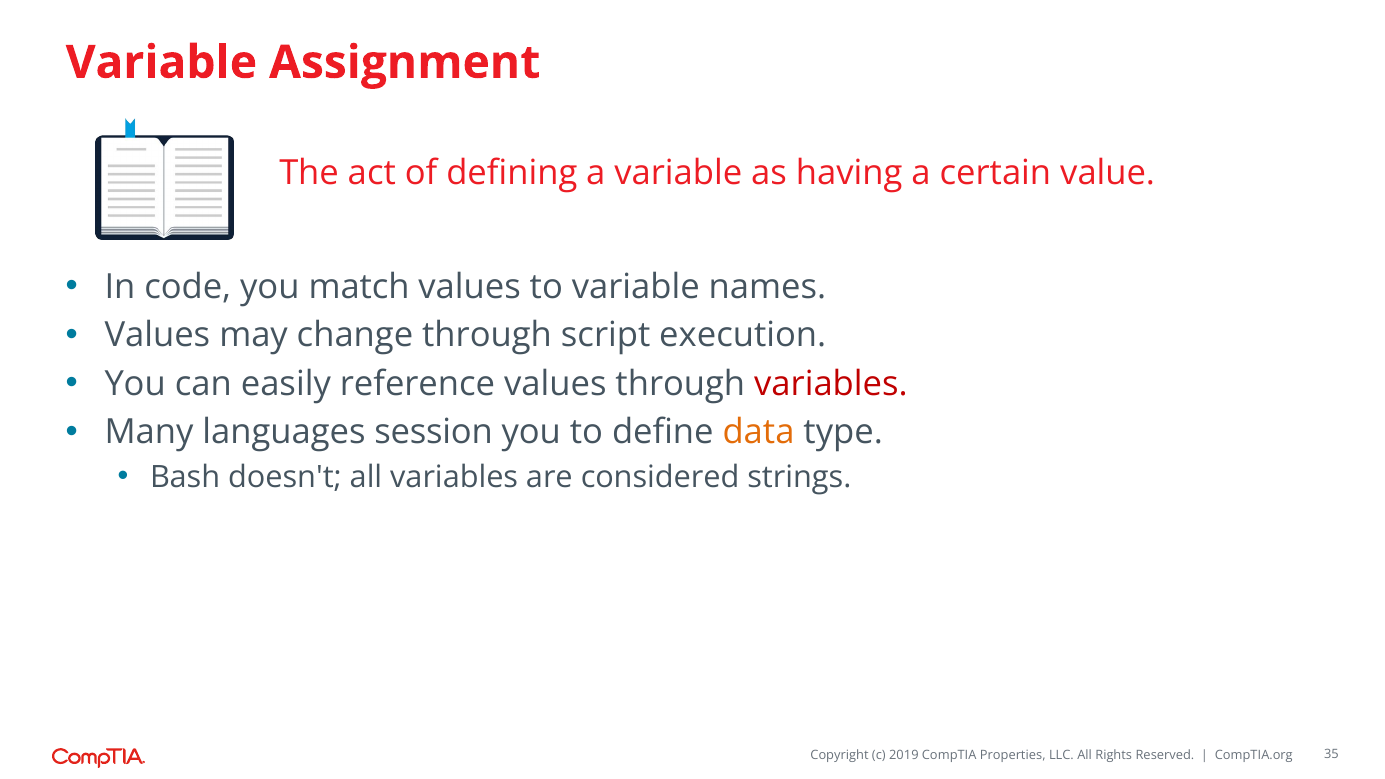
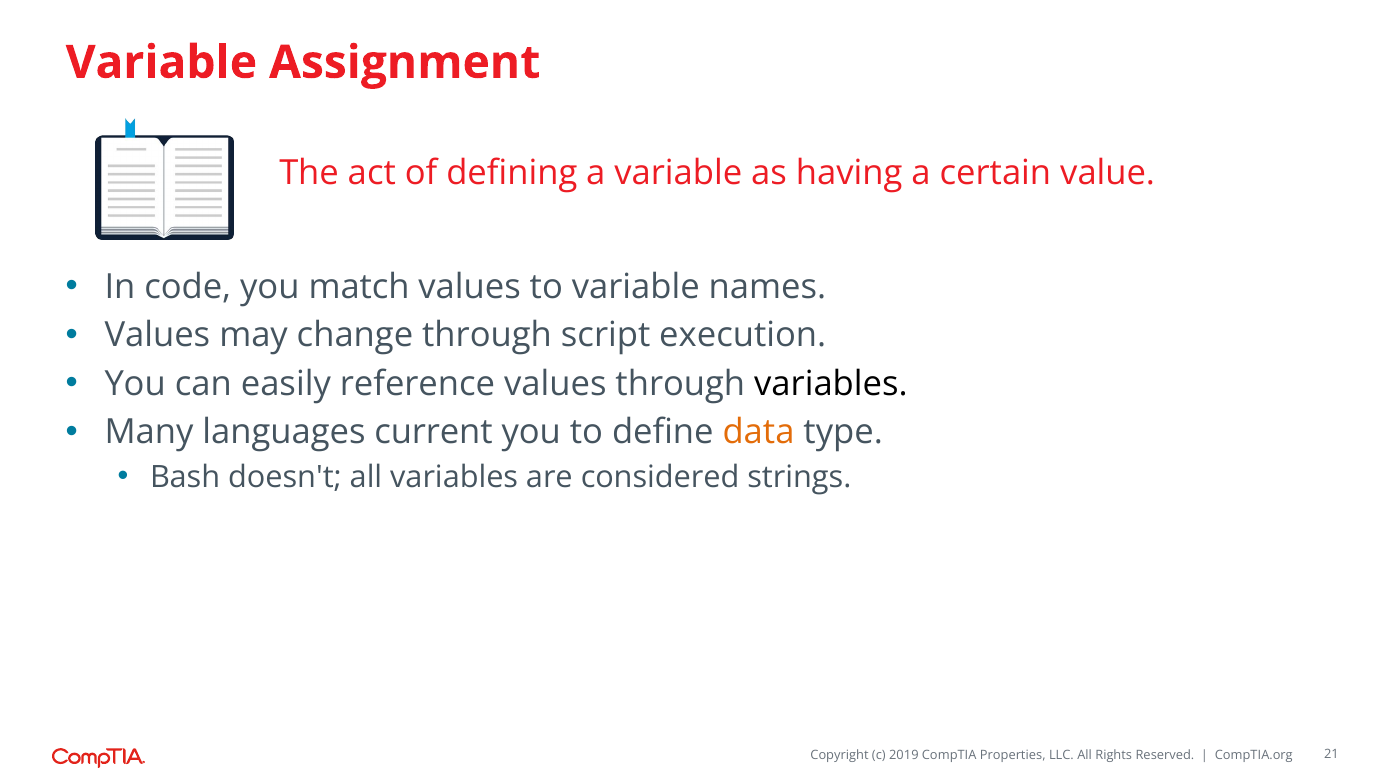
variables at (831, 384) colour: red -> black
session: session -> current
35: 35 -> 21
